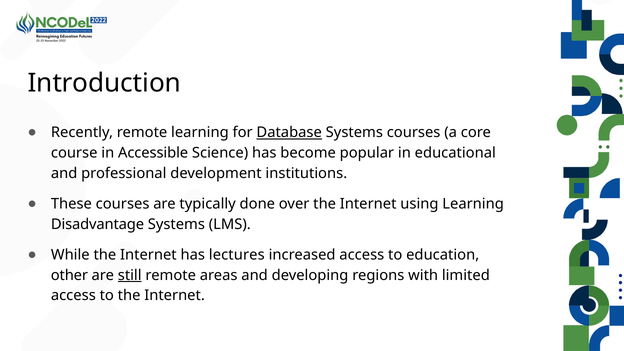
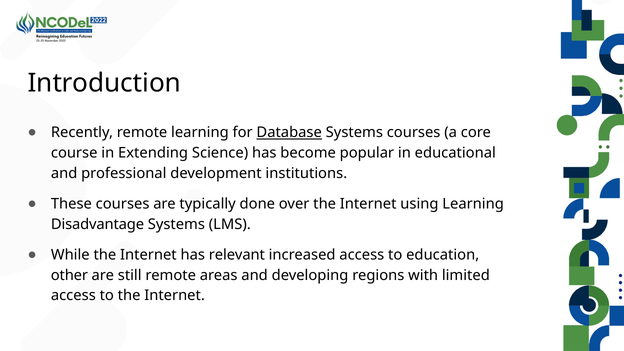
Accessible: Accessible -> Extending
lectures: lectures -> relevant
still underline: present -> none
